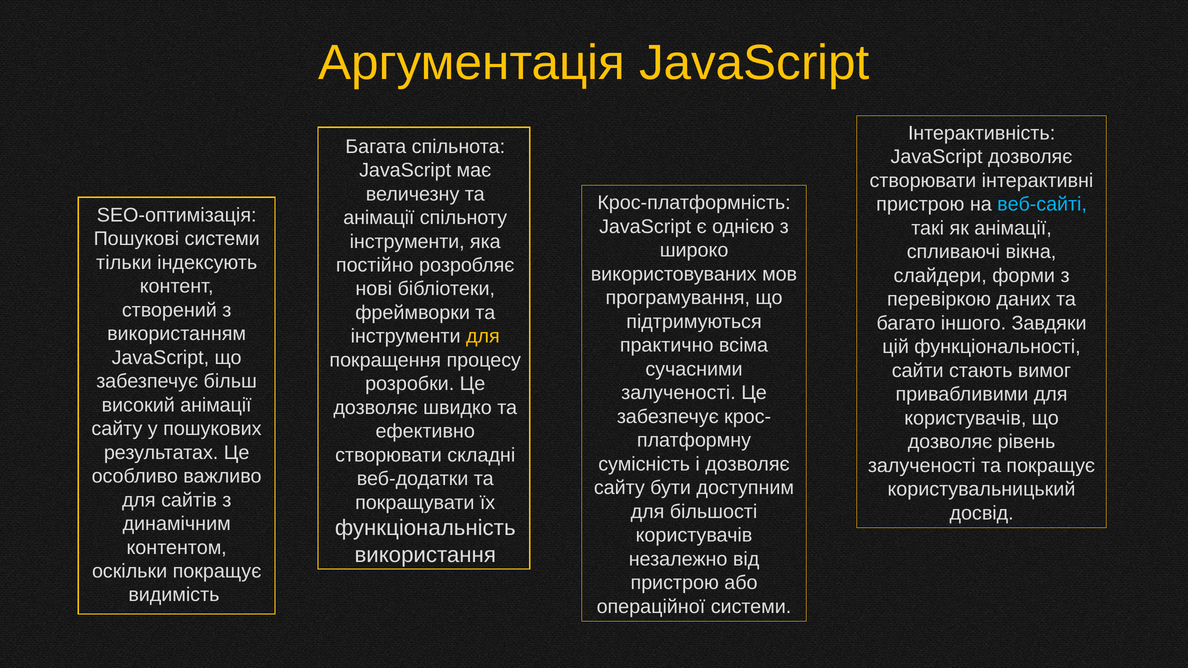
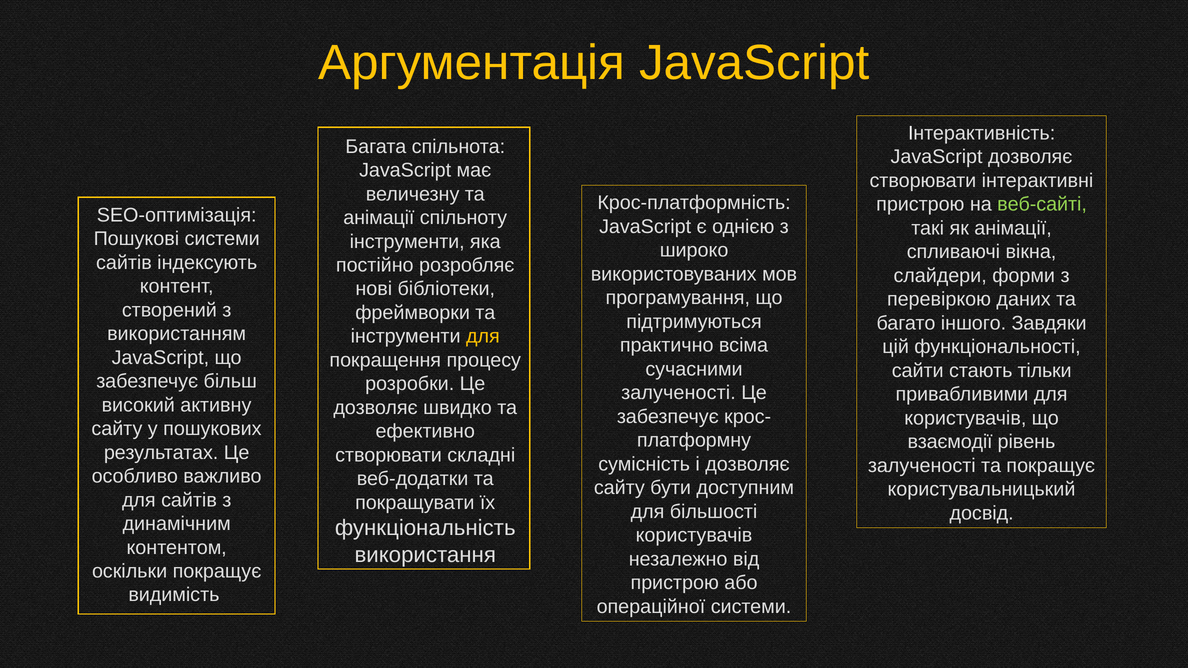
веб-сайті colour: light blue -> light green
тільки at (124, 263): тільки -> сайтів
вимог: вимог -> тільки
високий анімації: анімації -> активну
дозволяє at (950, 442): дозволяє -> взаємодії
